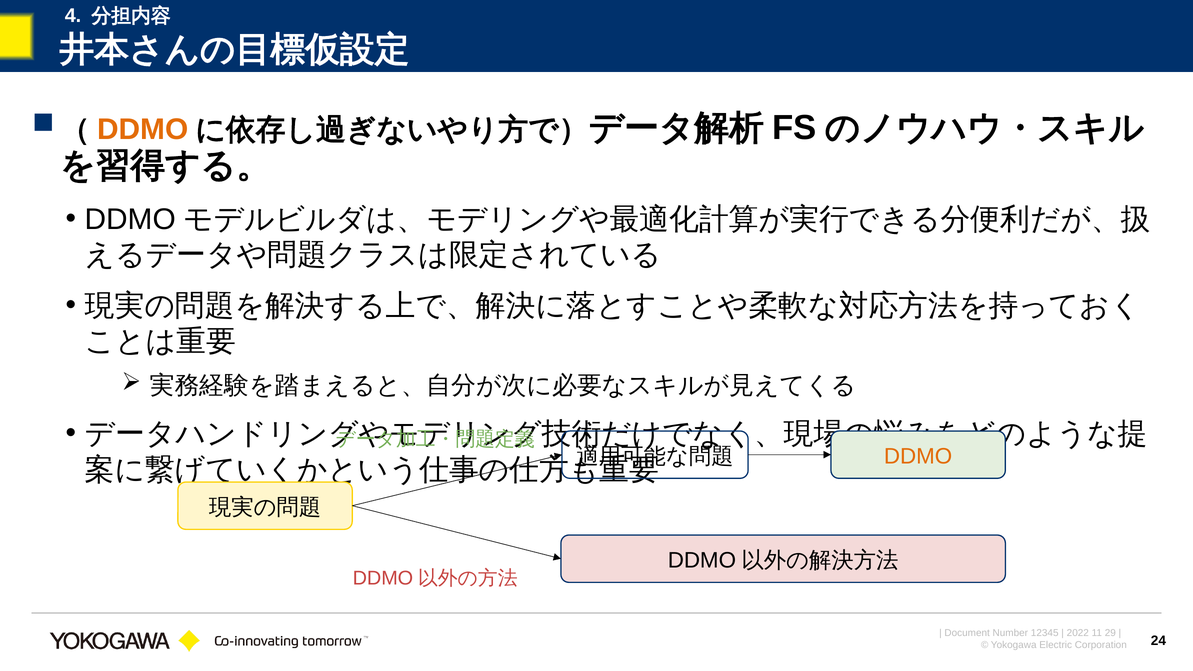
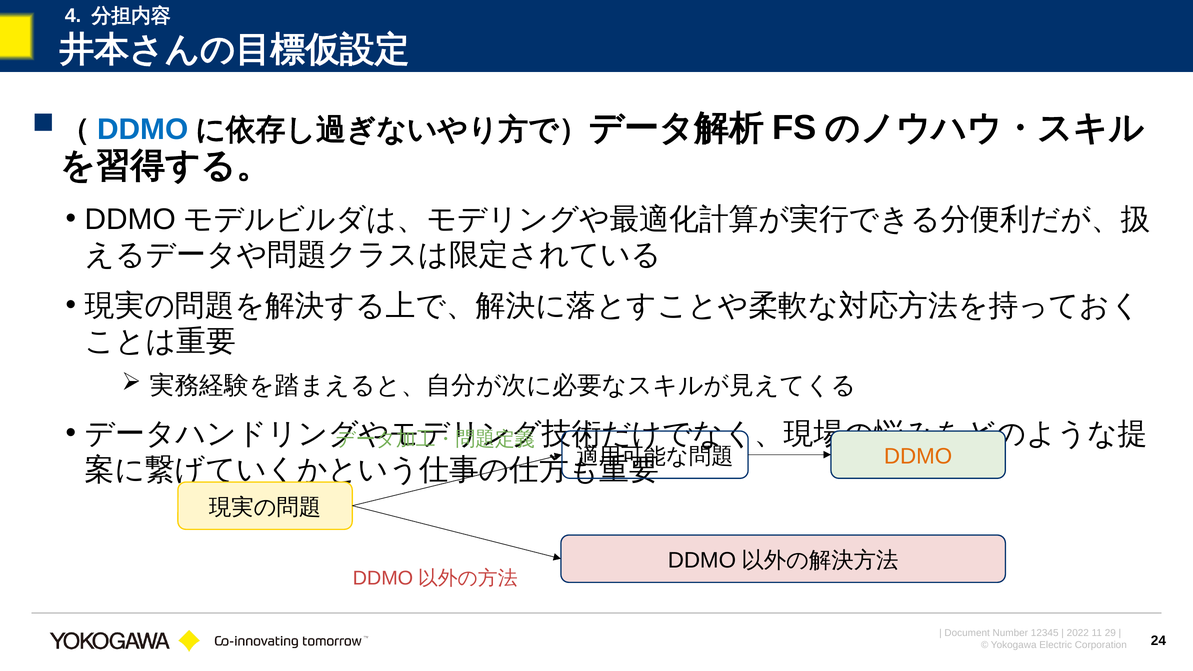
DDMO at (143, 130) colour: orange -> blue
